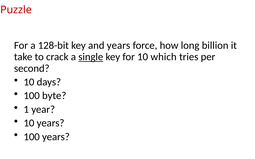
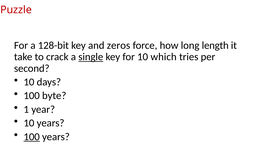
and years: years -> zeros
billion: billion -> length
100 at (32, 137) underline: none -> present
